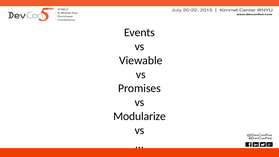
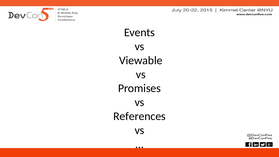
Modularize: Modularize -> References
